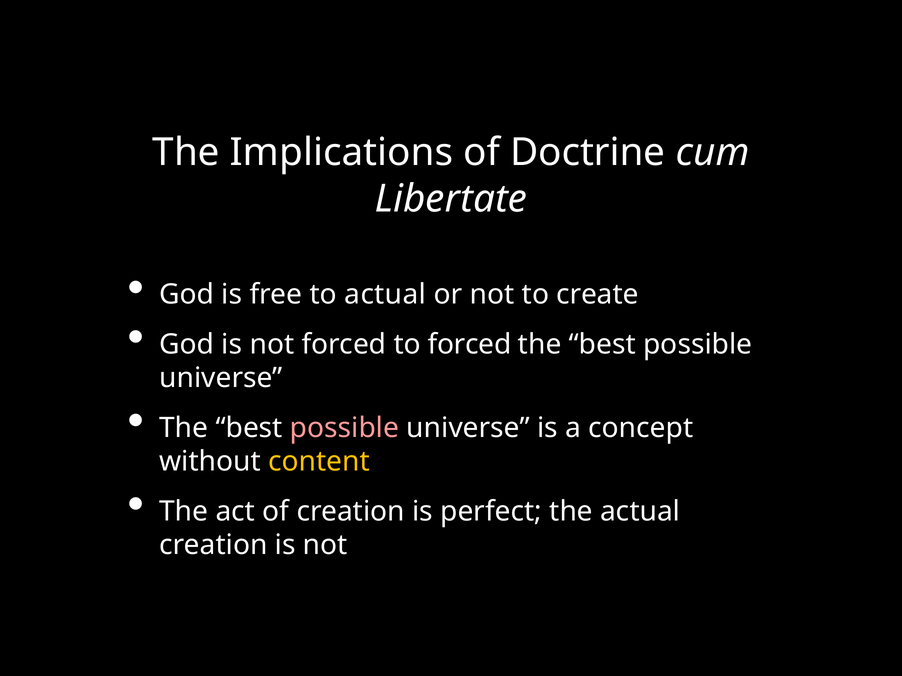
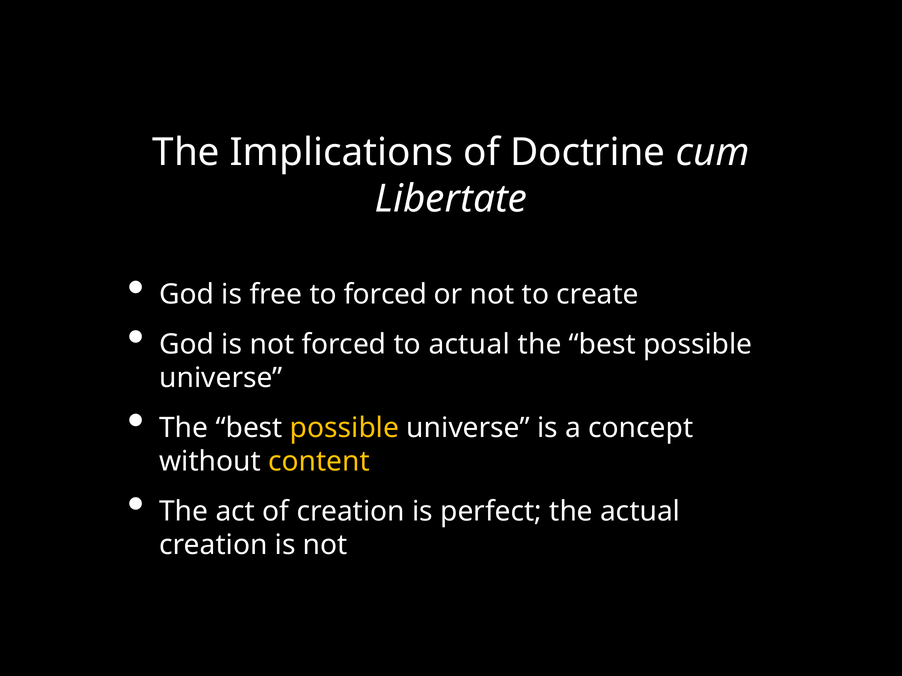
to actual: actual -> forced
to forced: forced -> actual
possible at (345, 428) colour: pink -> yellow
